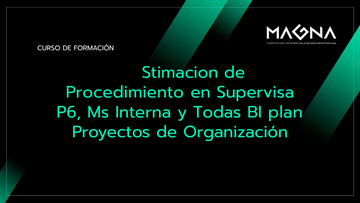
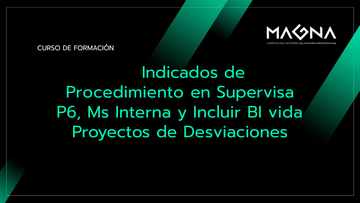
Stimacion: Stimacion -> Indicados
Todas: Todas -> Incluir
plan: plan -> vida
Organización: Organización -> Desviaciones
